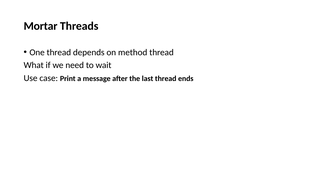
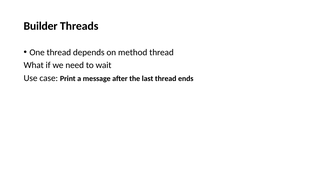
Mortar: Mortar -> Builder
